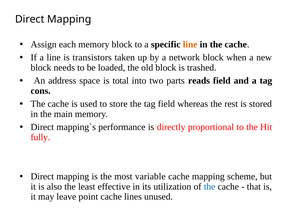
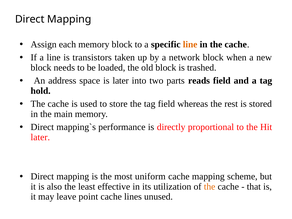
is total: total -> later
cons: cons -> hold
fully at (40, 137): fully -> later
variable: variable -> uniform
the at (210, 187) colour: blue -> orange
